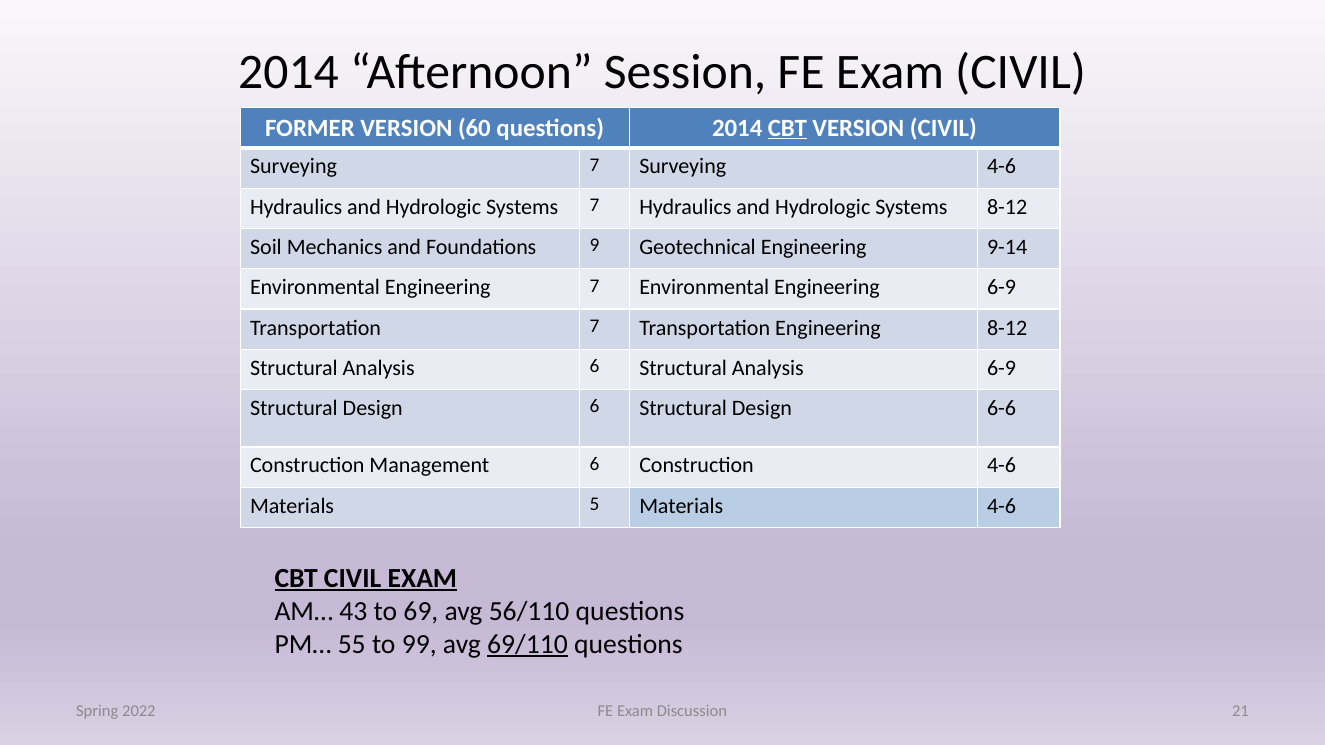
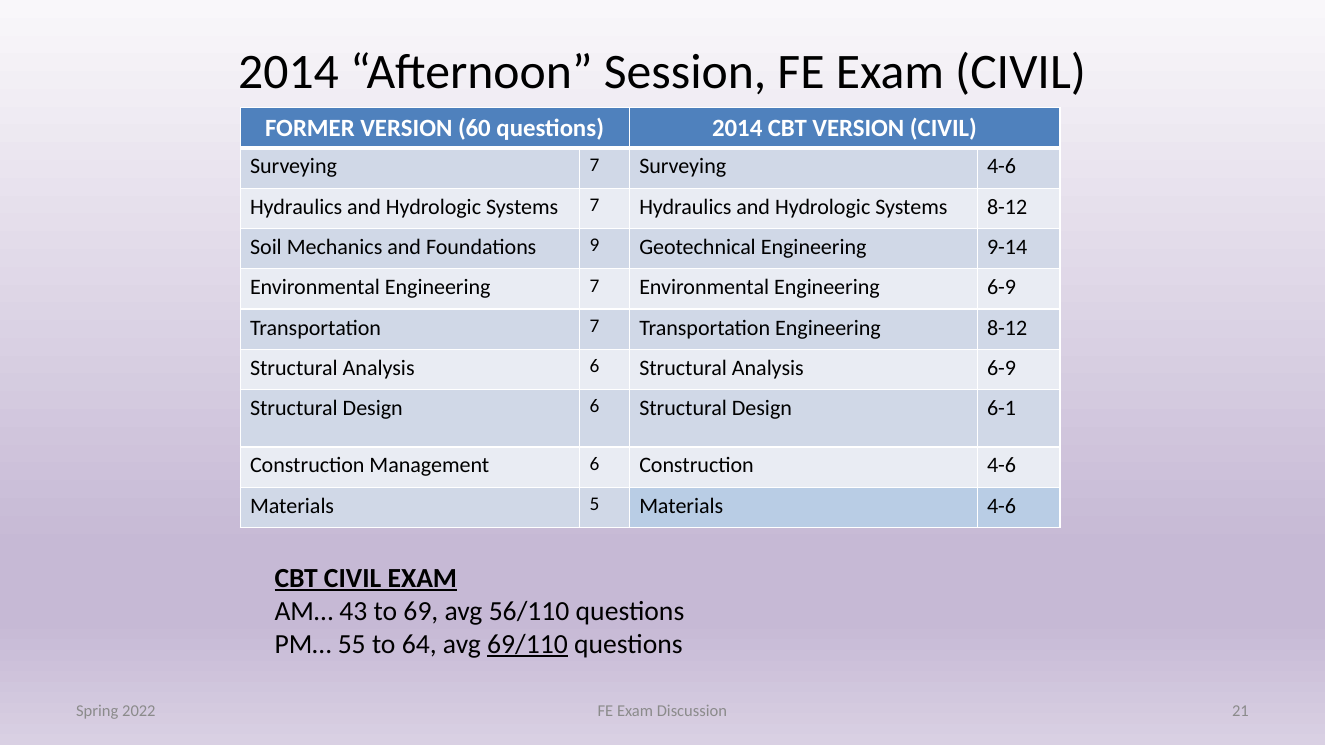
CBT at (787, 128) underline: present -> none
6-6: 6-6 -> 6-1
99: 99 -> 64
